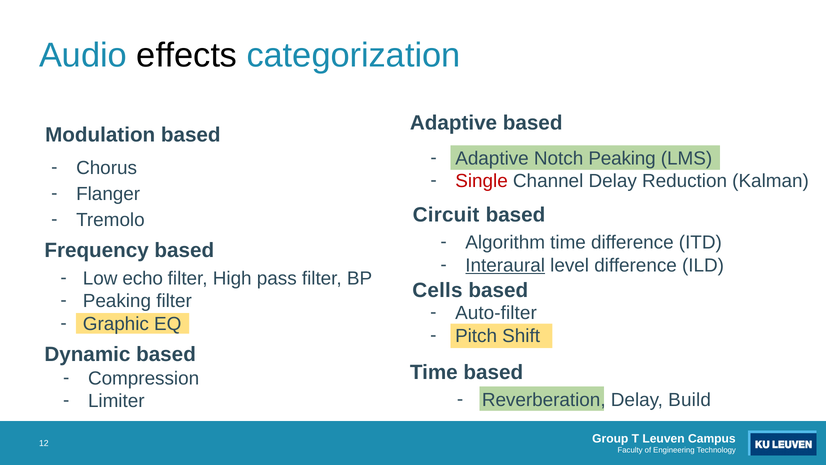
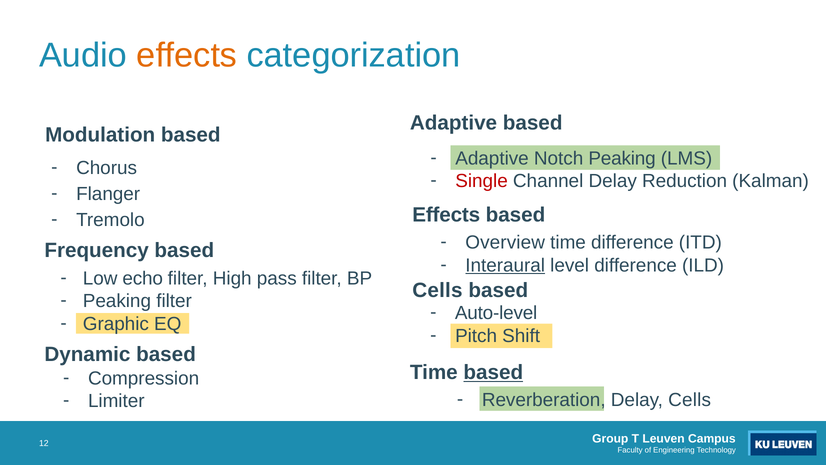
effects at (187, 55) colour: black -> orange
Circuit at (446, 215): Circuit -> Effects
Algorithm: Algorithm -> Overview
Auto-filter: Auto-filter -> Auto-level
based at (493, 372) underline: none -> present
Delay Build: Build -> Cells
